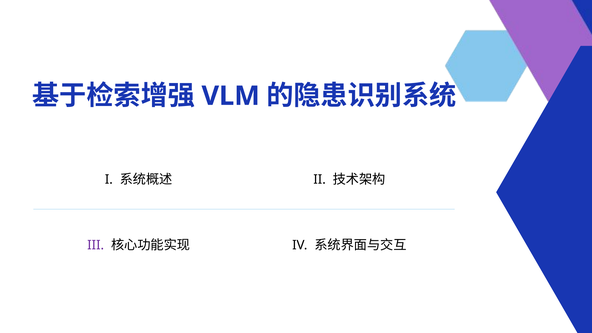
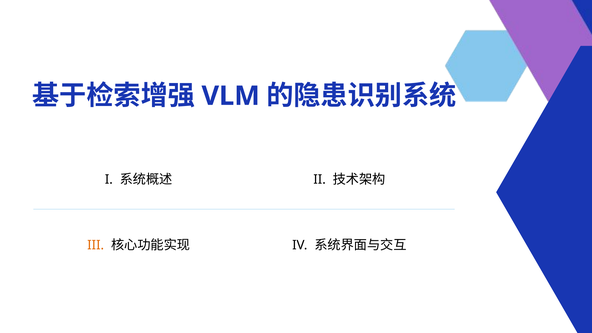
III colour: purple -> orange
